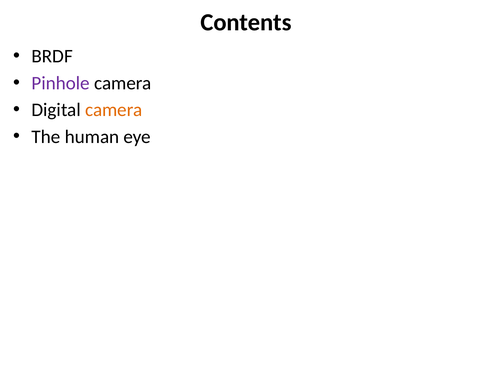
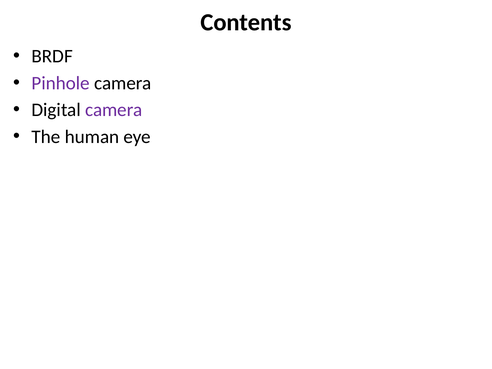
camera at (114, 110) colour: orange -> purple
